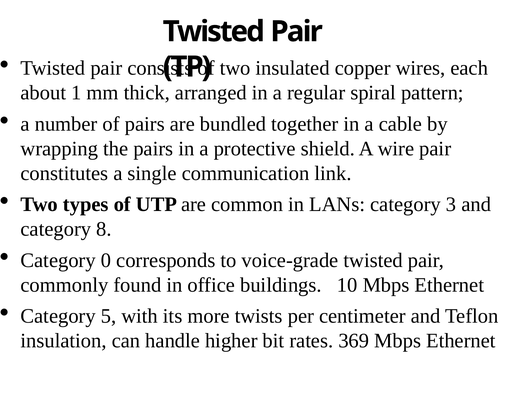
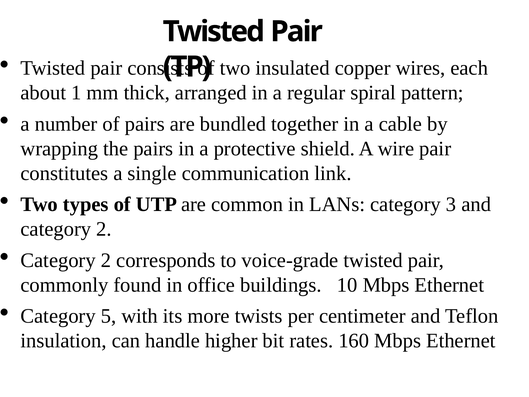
8 at (104, 229): 8 -> 2
0 at (106, 260): 0 -> 2
369: 369 -> 160
